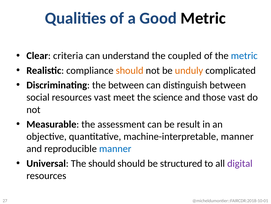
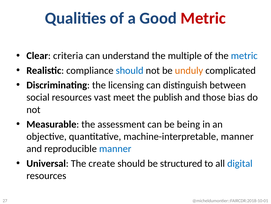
Metric at (203, 18) colour: black -> red
coupled: coupled -> multiple
should at (130, 70) colour: orange -> blue
the between: between -> licensing
science: science -> publish
those vast: vast -> bias
result: result -> being
The should: should -> create
digital colour: purple -> blue
